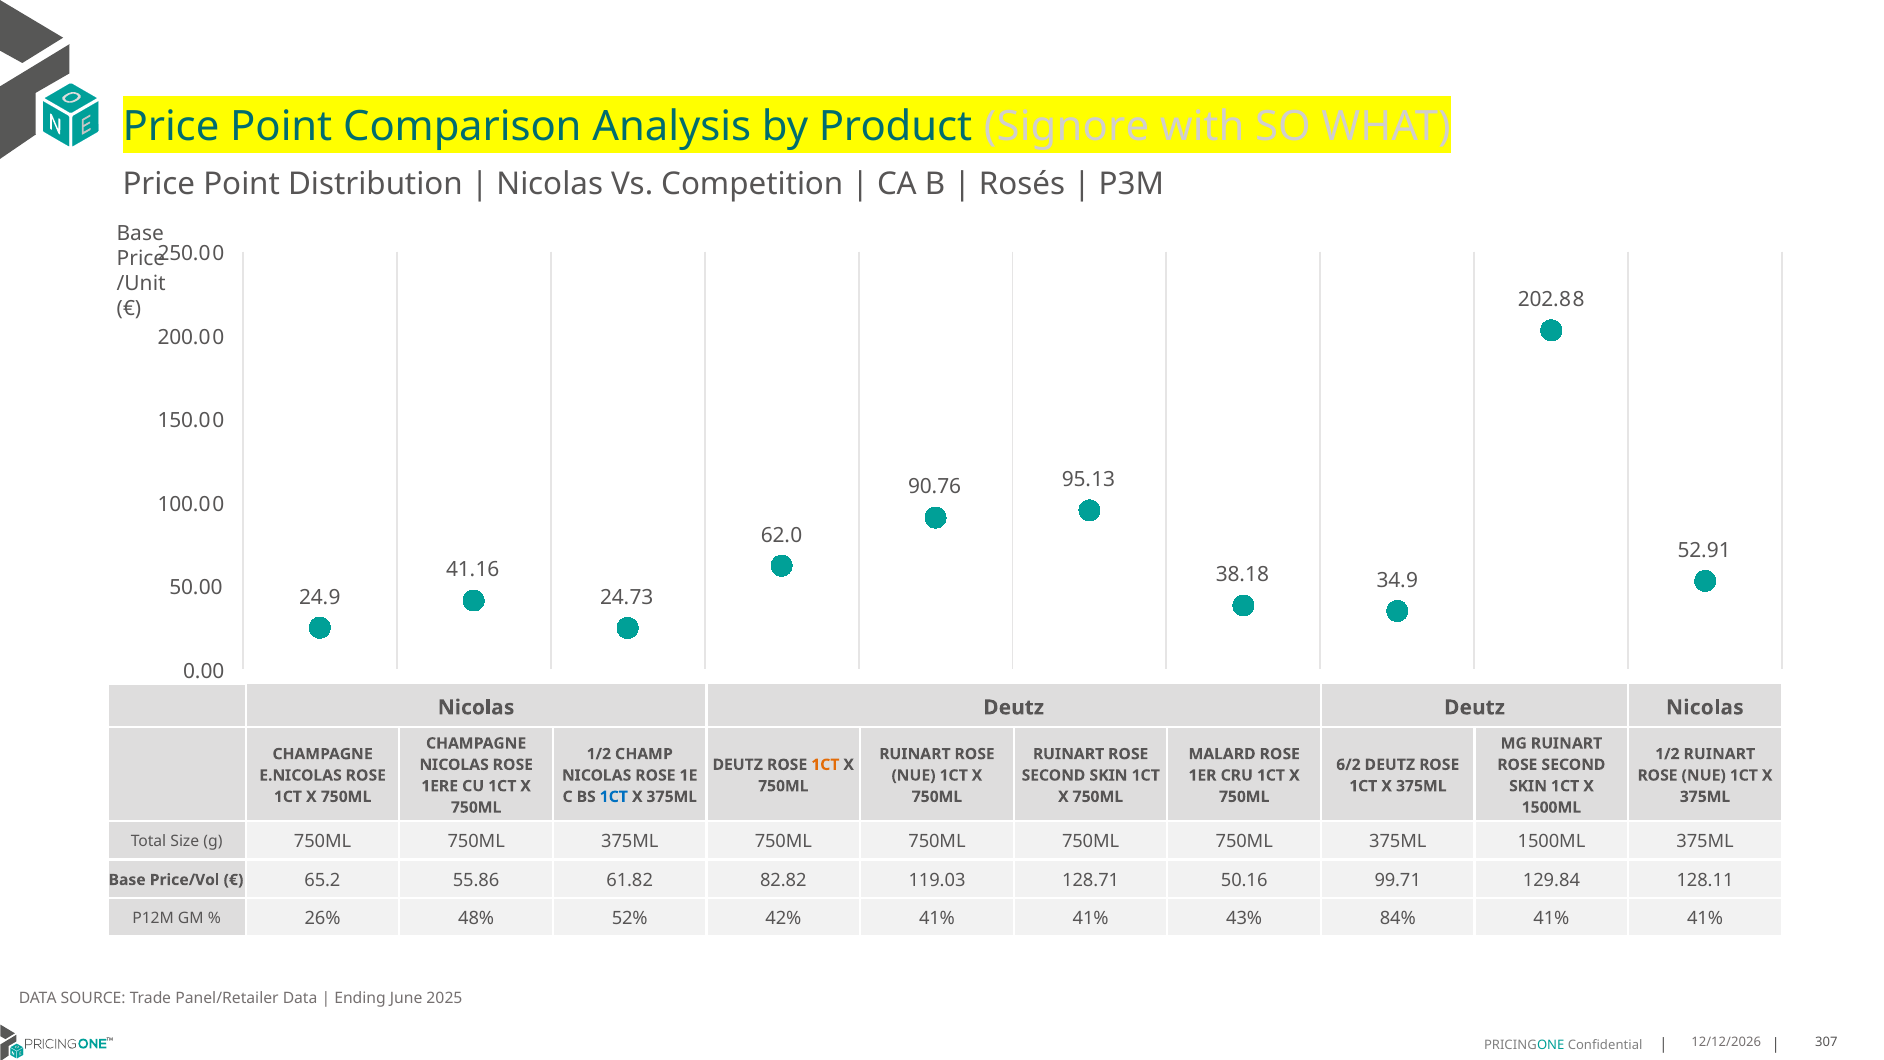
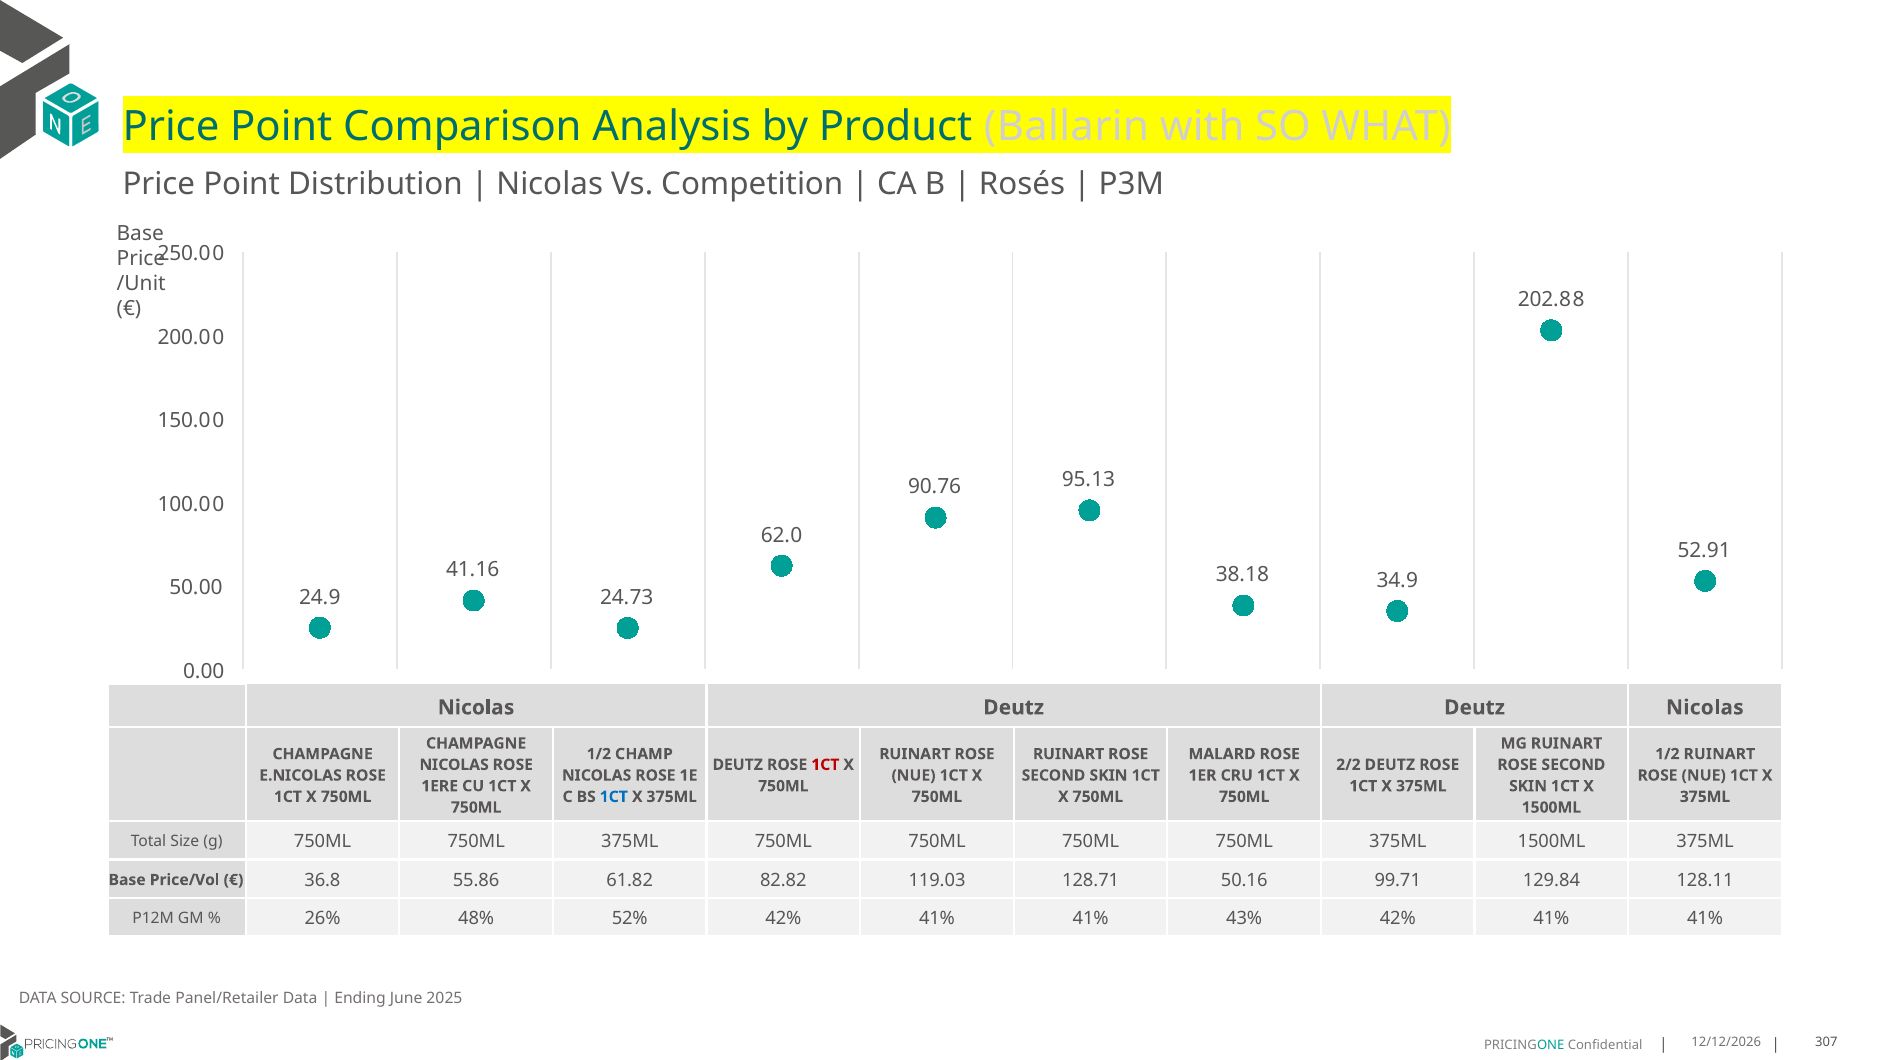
Signore: Signore -> Ballarin
1CT at (825, 765) colour: orange -> red
6/2: 6/2 -> 2/2
65.2: 65.2 -> 36.8
43% 84%: 84% -> 42%
